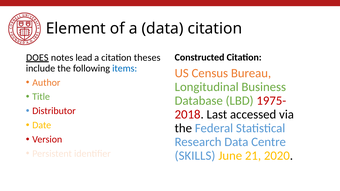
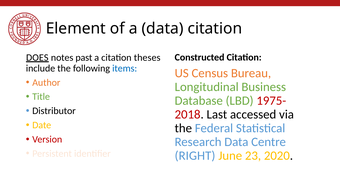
lead: lead -> past
Distributor colour: red -> black
SKILLS: SKILLS -> RIGHT
21: 21 -> 23
